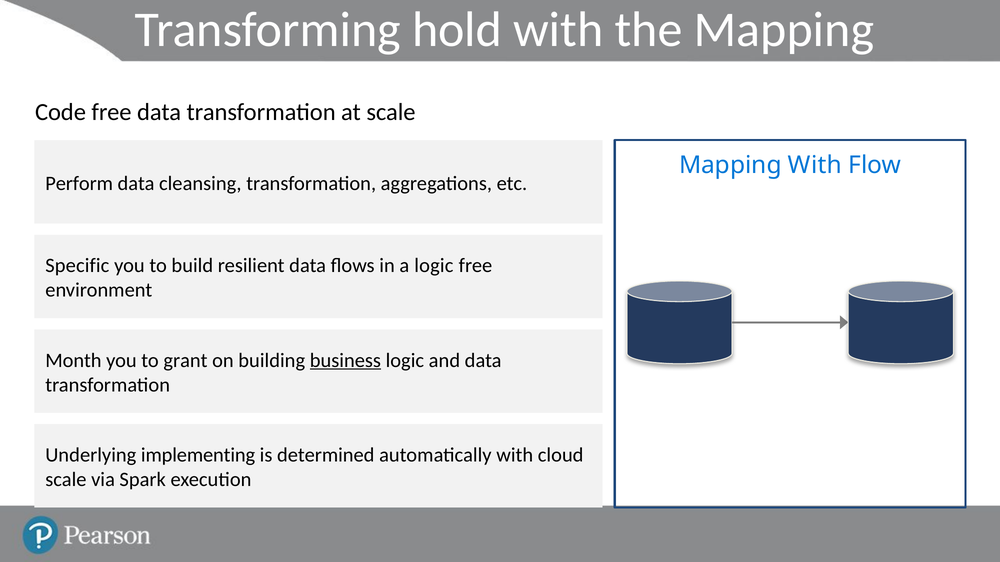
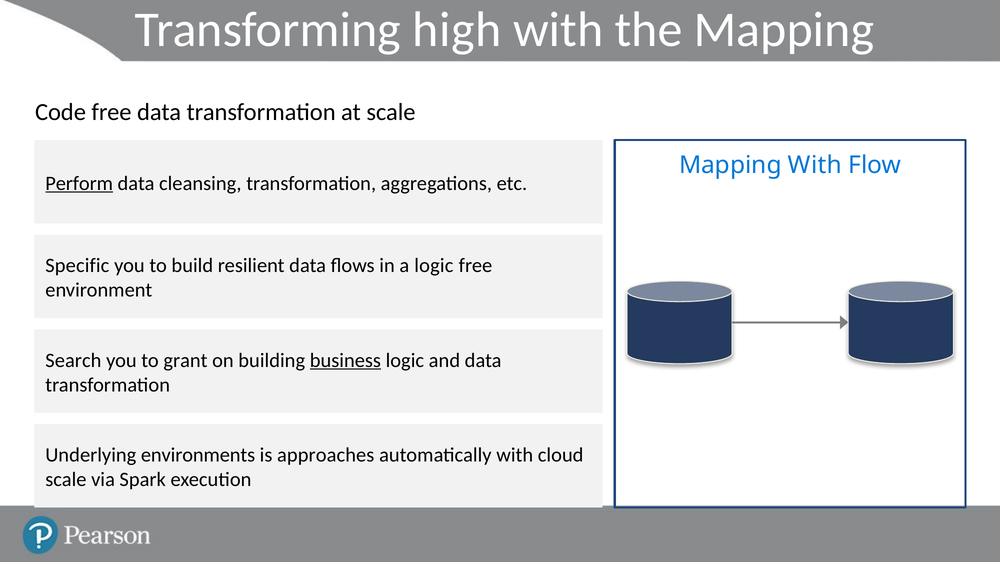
hold: hold -> high
Perform underline: none -> present
Month: Month -> Search
implementing: implementing -> environments
determined: determined -> approaches
